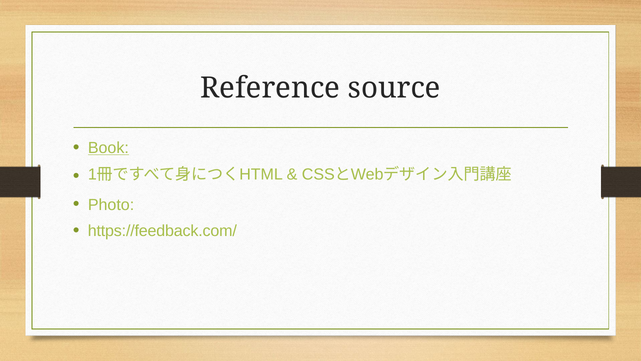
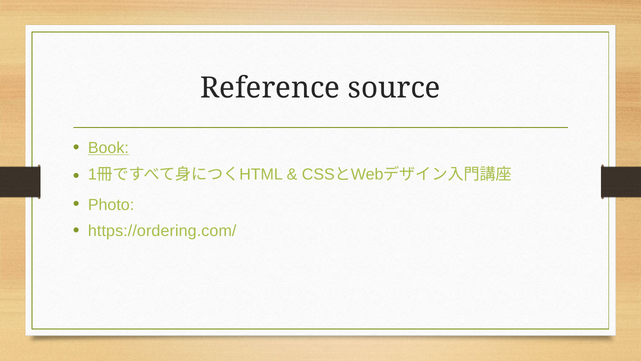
https://feedback.com/: https://feedback.com/ -> https://ordering.com/
